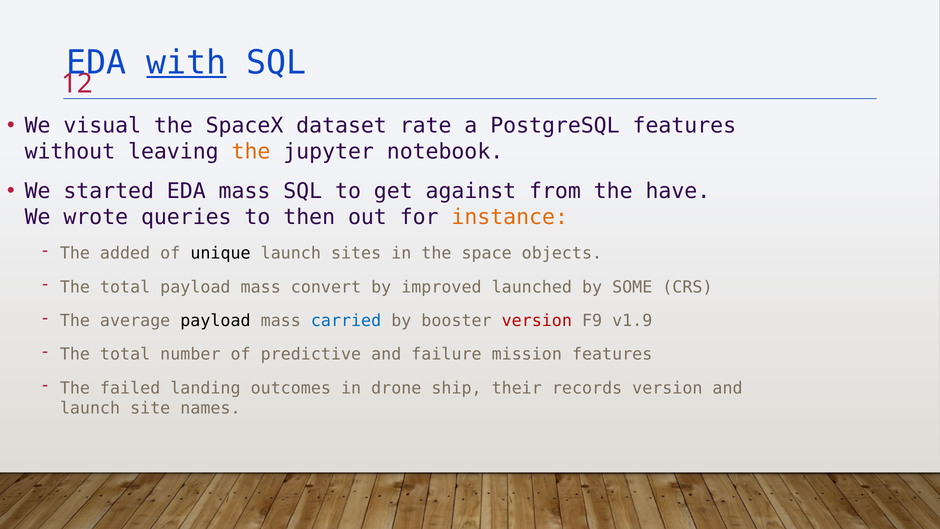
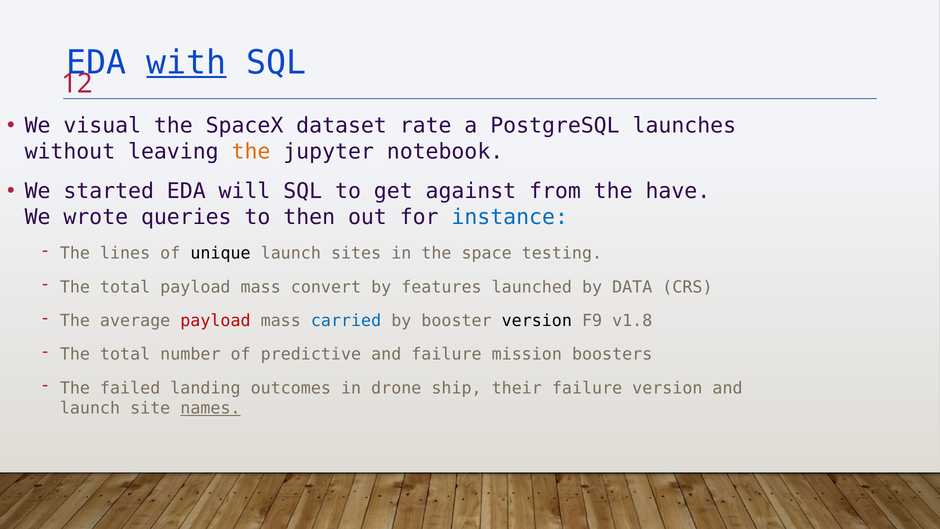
PostgreSQL features: features -> launches
EDA mass: mass -> will
instance colour: orange -> blue
added: added -> lines
objects: objects -> testing
improved: improved -> features
SOME: SOME -> DATA
payload at (215, 321) colour: black -> red
version at (537, 321) colour: red -> black
v1.9: v1.9 -> v1.8
mission features: features -> boosters
their records: records -> failure
names underline: none -> present
